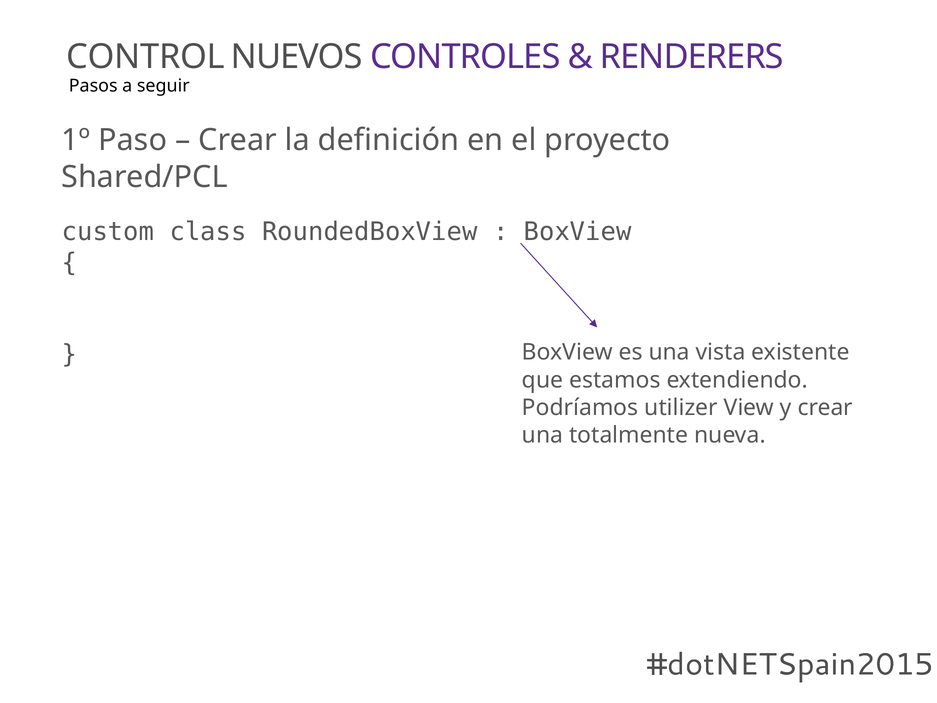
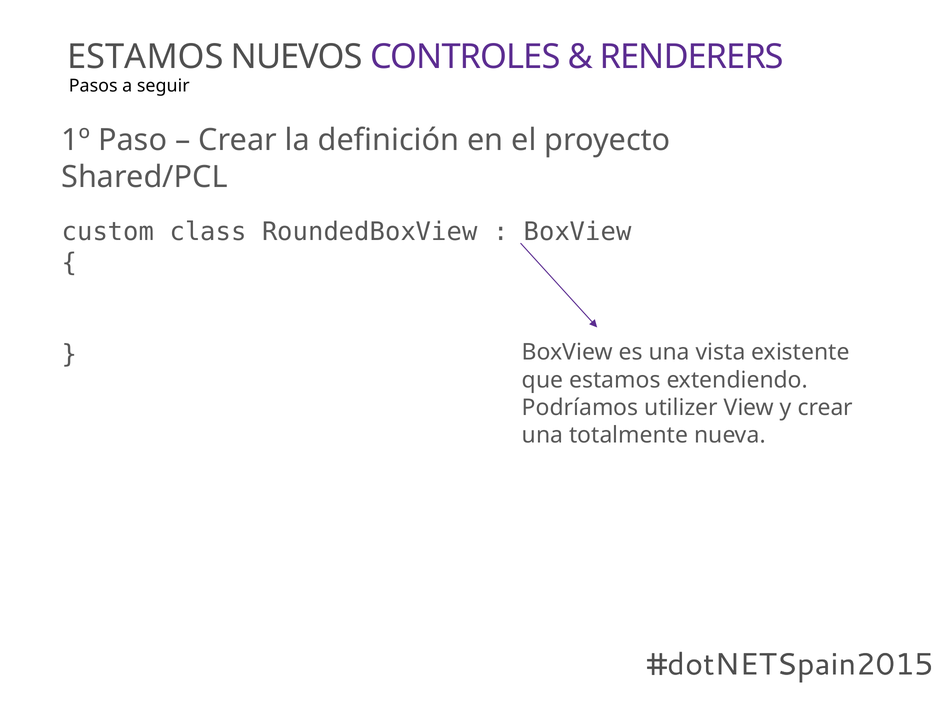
CONTROL at (146, 57): CONTROL -> ESTAMOS
